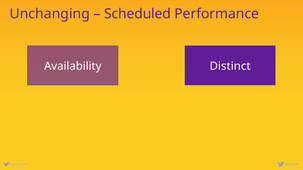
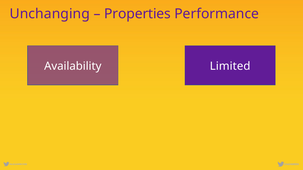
Scheduled: Scheduled -> Properties
Distinct: Distinct -> Limited
